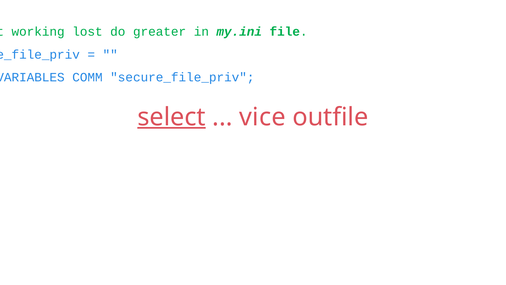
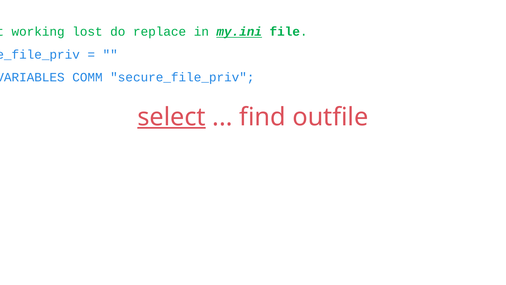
greater: greater -> replace
my.ini underline: none -> present
vice: vice -> find
